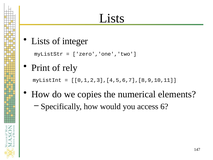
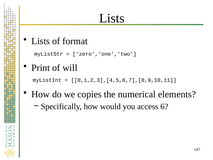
integer: integer -> format
rely: rely -> will
